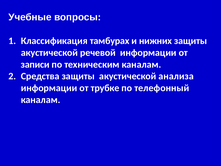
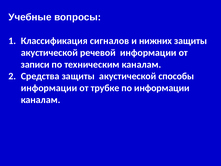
тамбурах: тамбурах -> сигналов
анализа: анализа -> способы
по телефонный: телефонный -> информации
